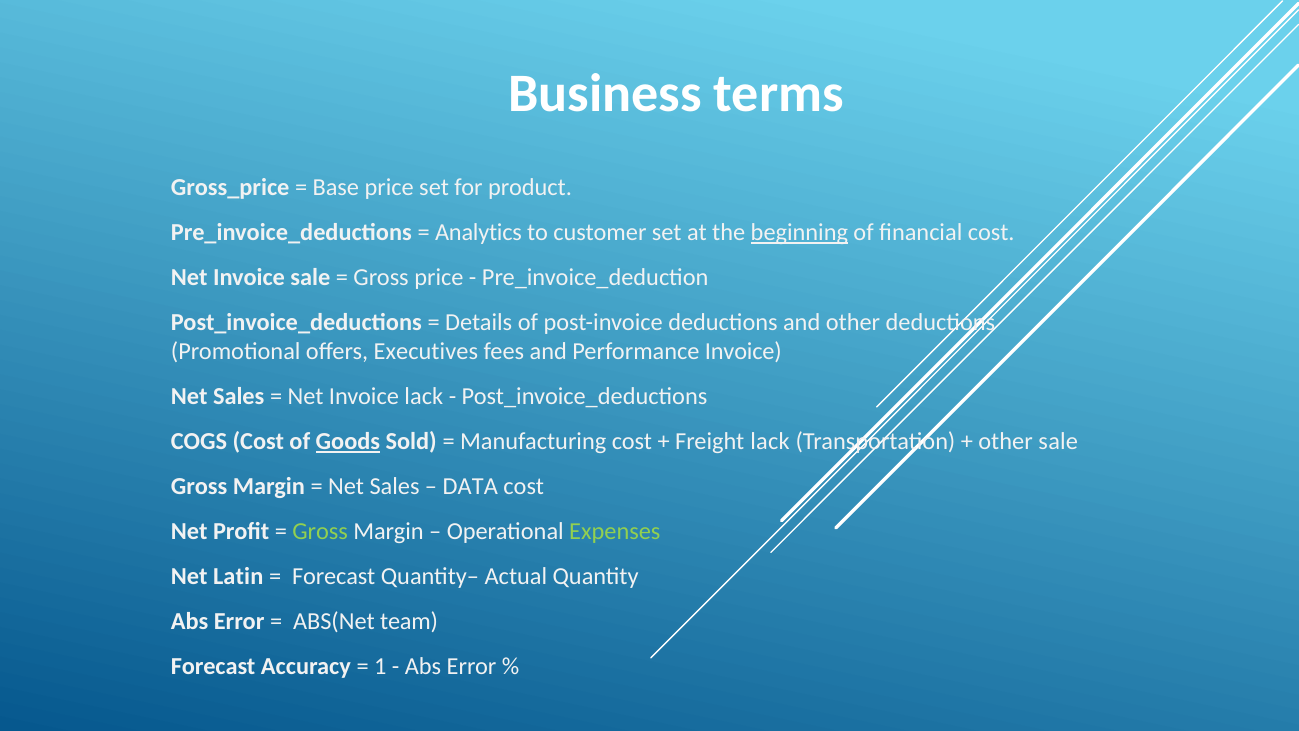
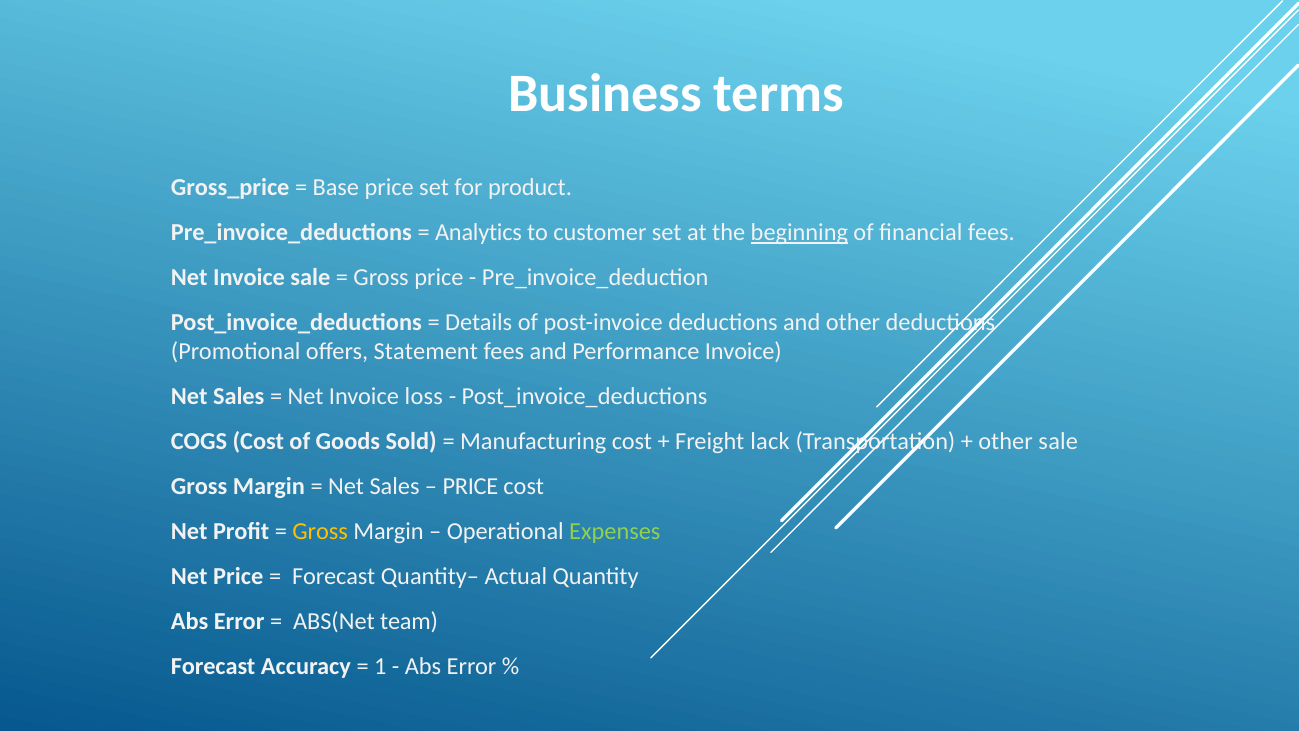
financial cost: cost -> fees
Executives: Executives -> Statement
Invoice lack: lack -> loss
Goods underline: present -> none
DATA at (470, 486): DATA -> PRICE
Gross at (320, 531) colour: light green -> yellow
Net Latin: Latin -> Price
